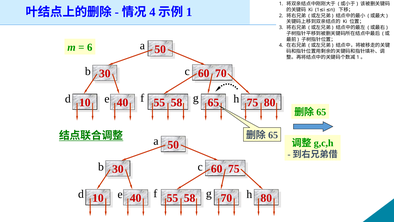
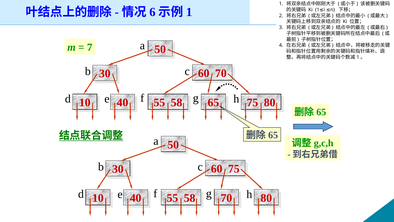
4 at (152, 12): 4 -> 6
6: 6 -> 7
